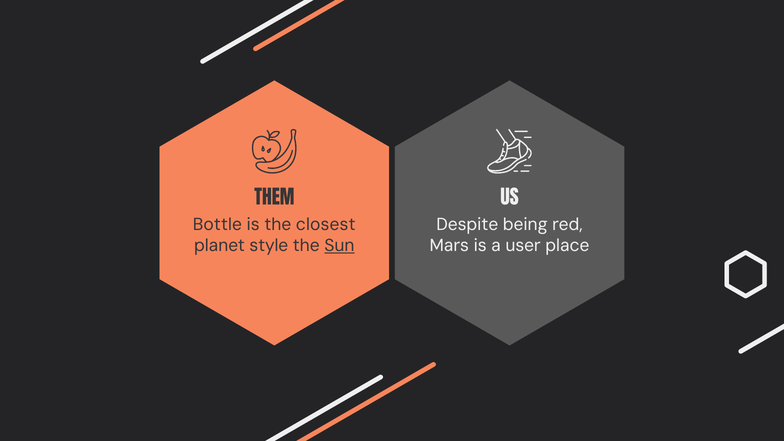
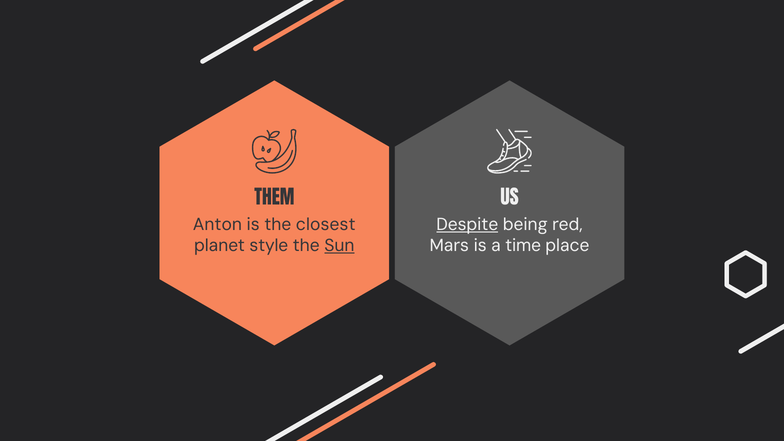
Bottle: Bottle -> Anton
Despite underline: none -> present
user: user -> time
